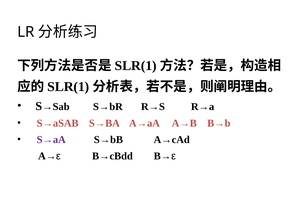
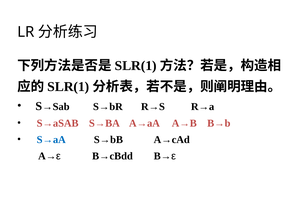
S→aA colour: purple -> blue
